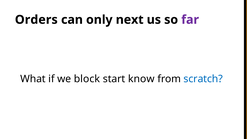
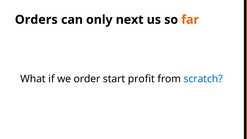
far colour: purple -> orange
block: block -> order
know: know -> profit
